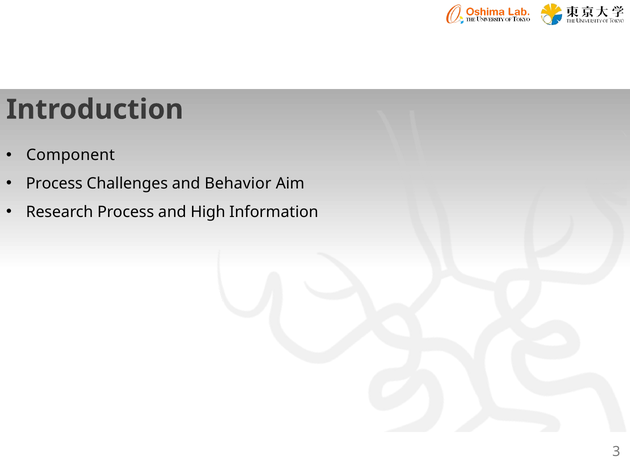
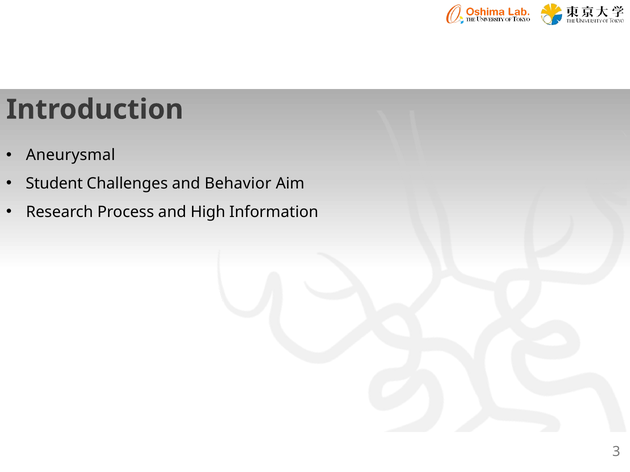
Component: Component -> Aneurysmal
Process at (54, 184): Process -> Student
